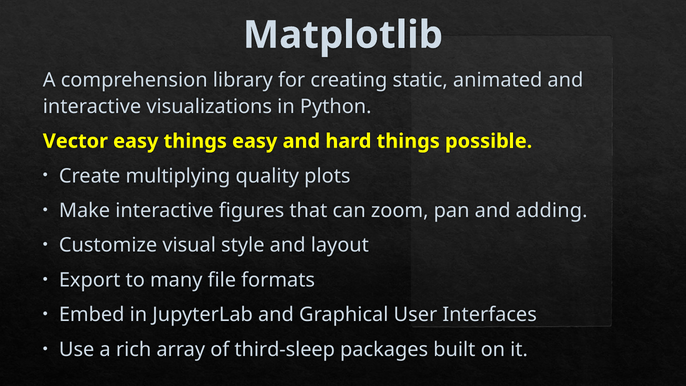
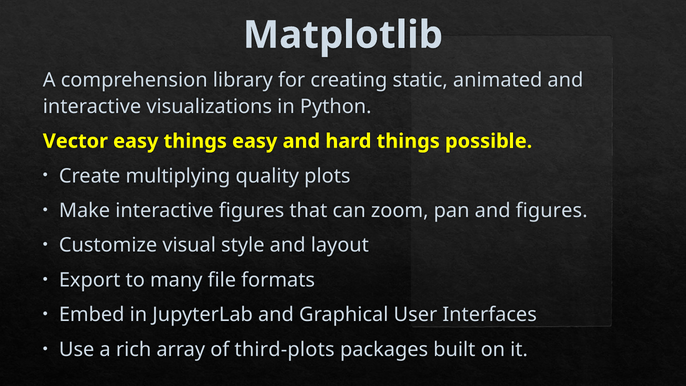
and adding: adding -> figures
third-sleep: third-sleep -> third-plots
